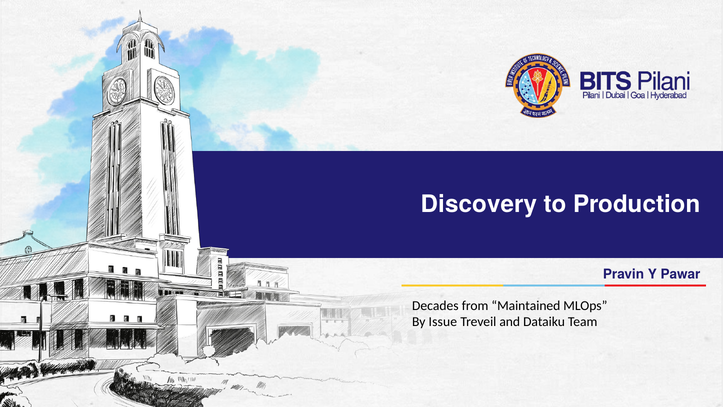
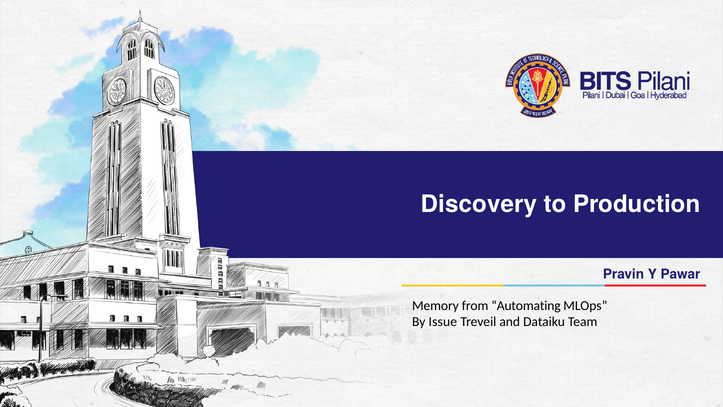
Decades: Decades -> Memory
Maintained: Maintained -> Automating
